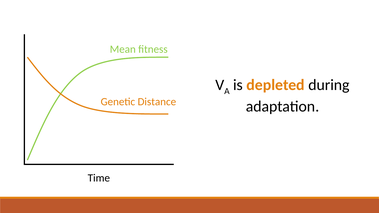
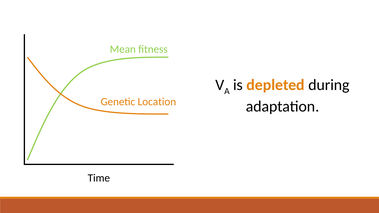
Distance: Distance -> Location
